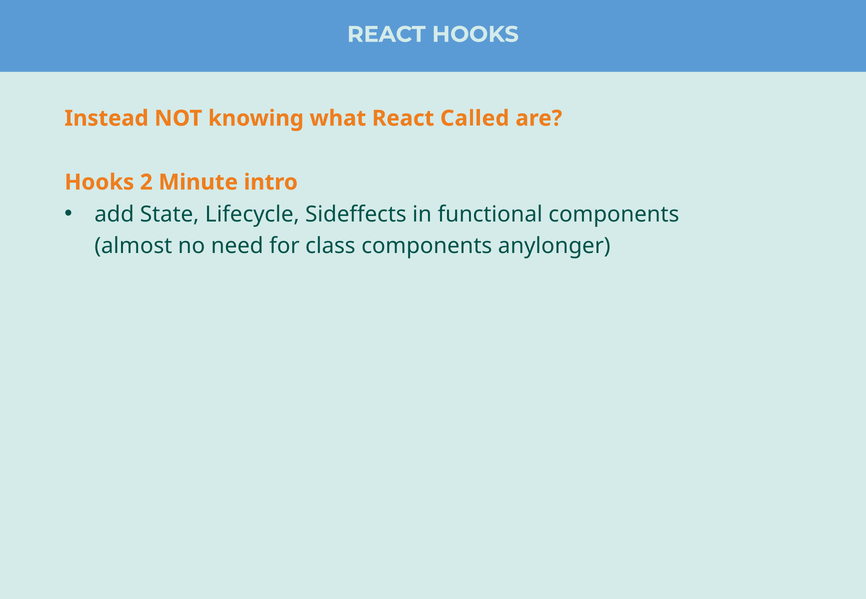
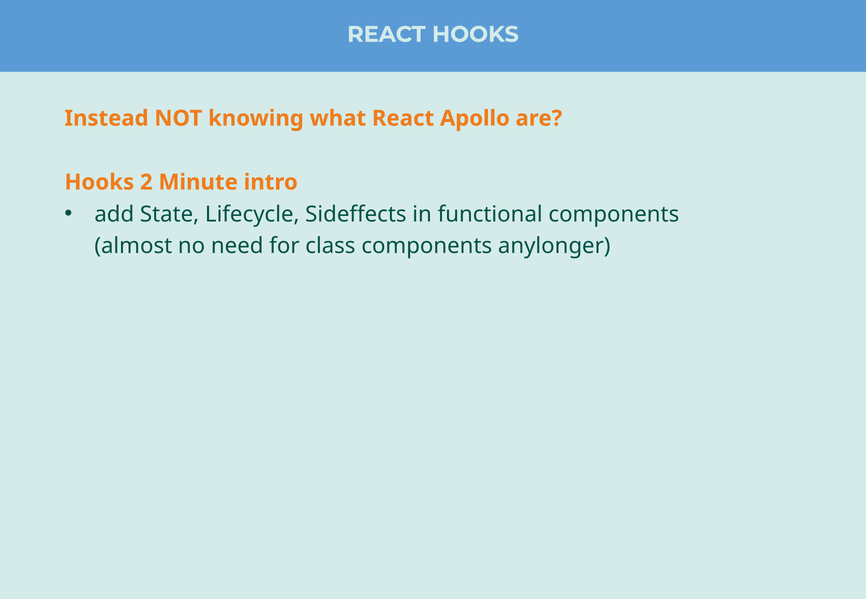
Called: Called -> Apollo
